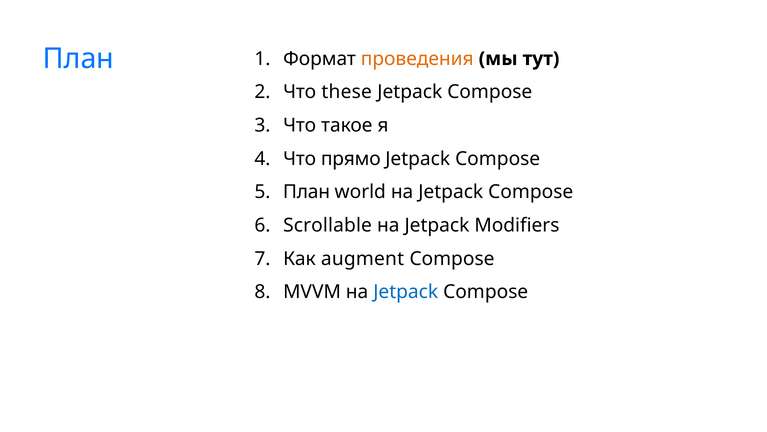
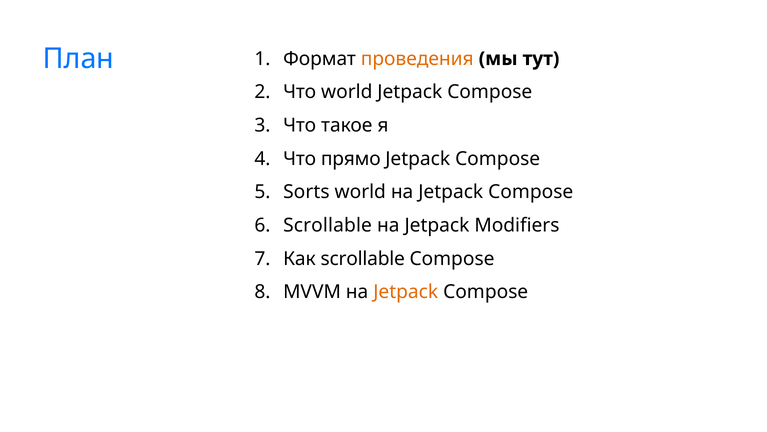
Что these: these -> world
План at (306, 192): План -> Sorts
Как augment: augment -> scrollable
Jetpack at (406, 292) colour: blue -> orange
